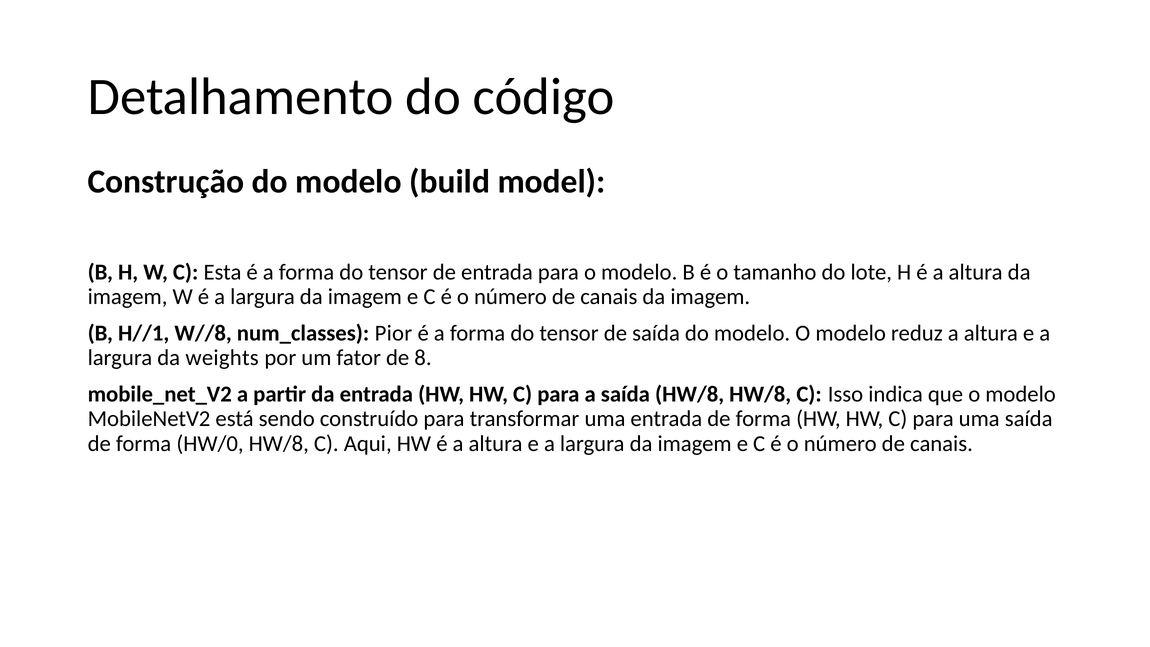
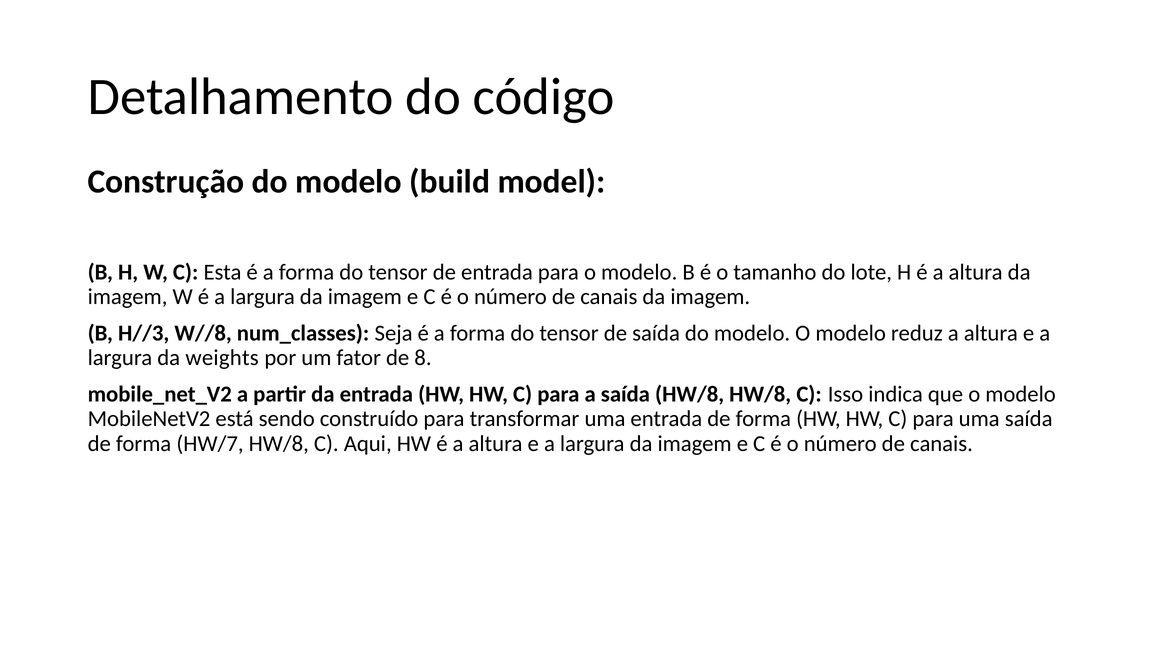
H//1: H//1 -> H//3
Pior: Pior -> Seja
HW/0: HW/0 -> HW/7
